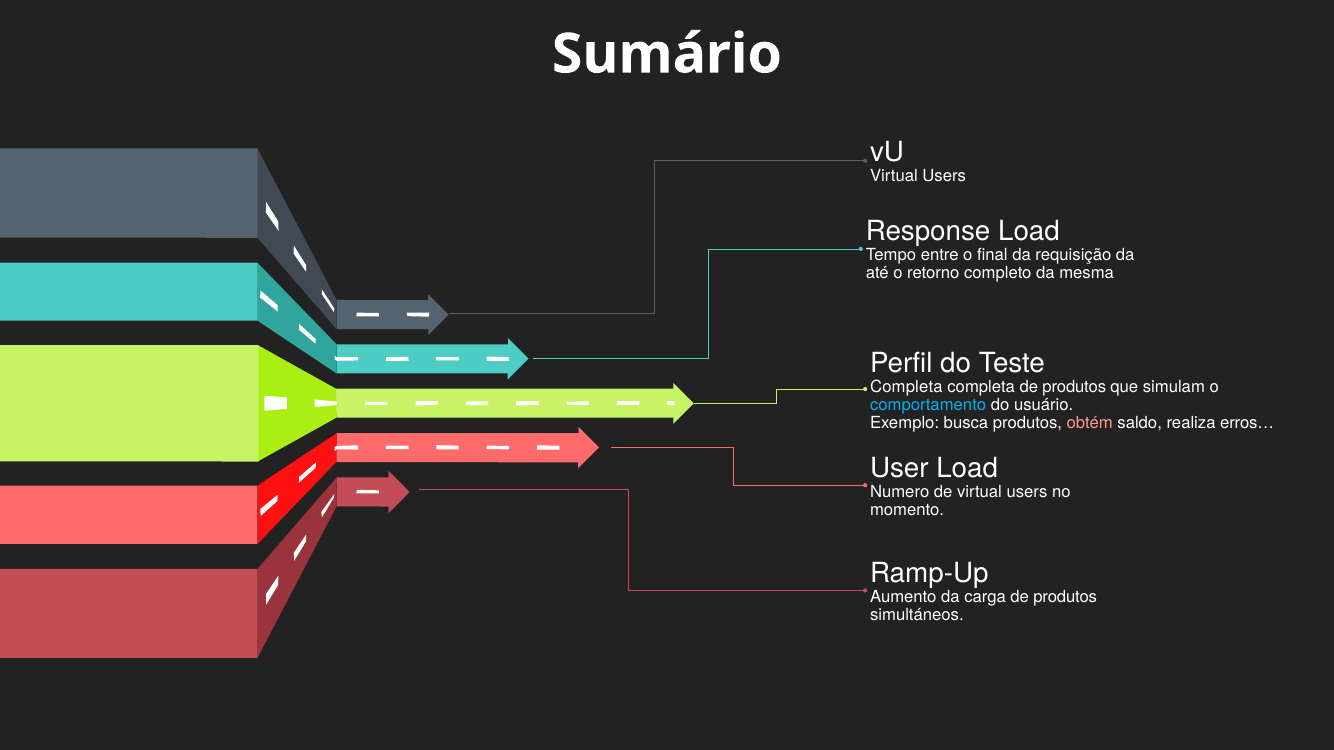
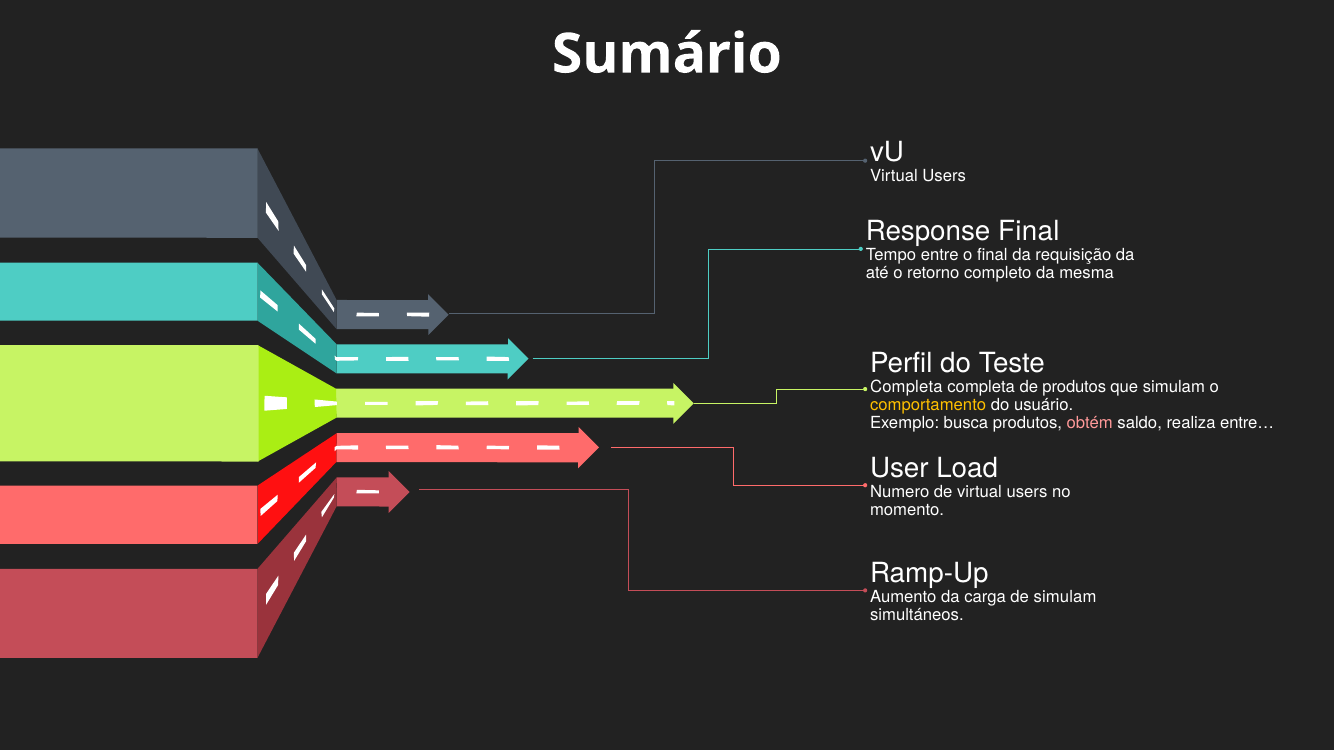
Response Load: Load -> Final
comportamento colour: light blue -> yellow
erros…: erros… -> entre…
carga de produtos: produtos -> simulam
